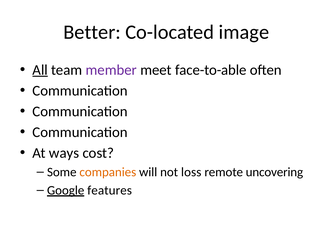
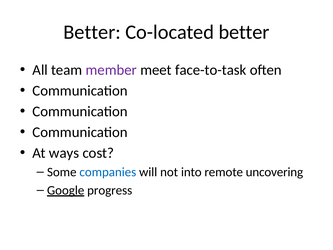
Co-located image: image -> better
All underline: present -> none
face-to-able: face-to-able -> face-to-task
companies colour: orange -> blue
loss: loss -> into
features: features -> progress
